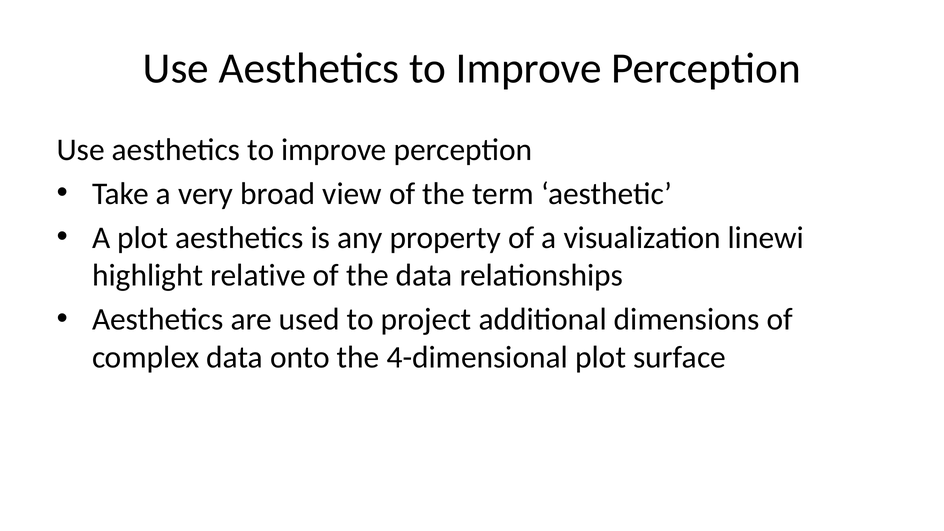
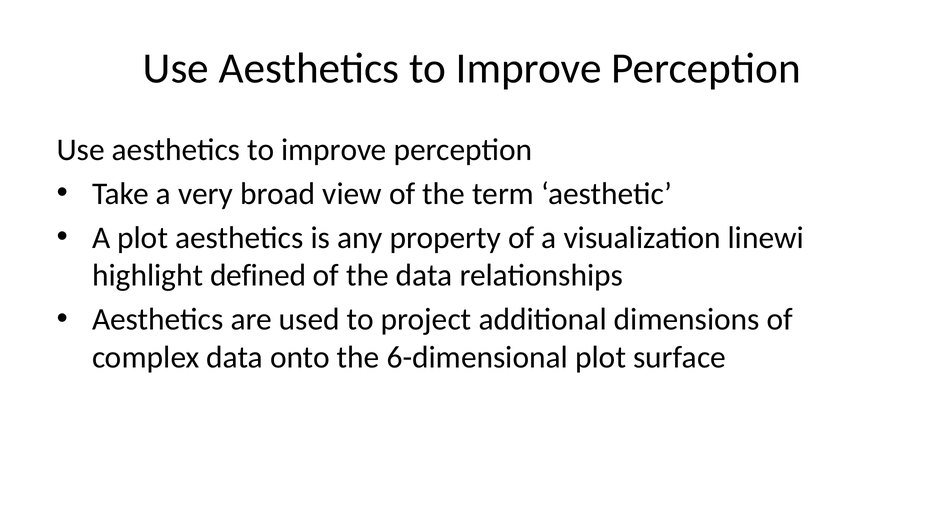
relative: relative -> defined
4-dimensional: 4-dimensional -> 6-dimensional
